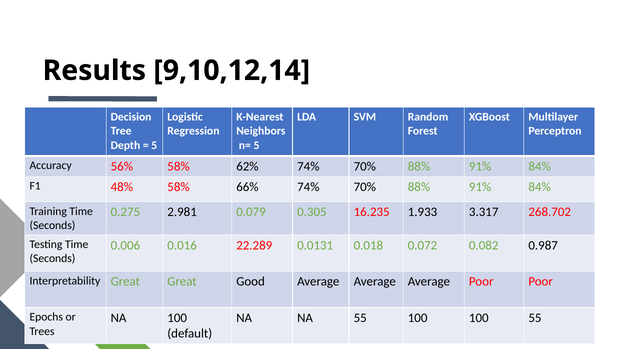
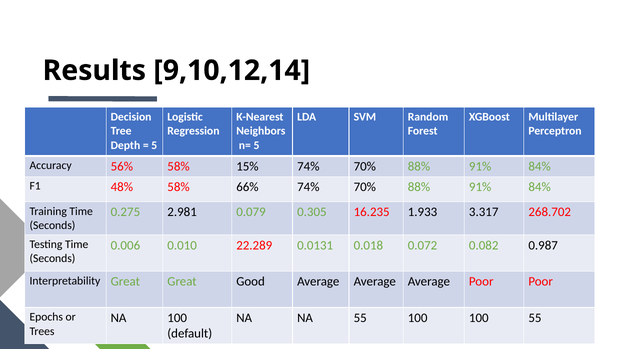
62%: 62% -> 15%
0.016: 0.016 -> 0.010
